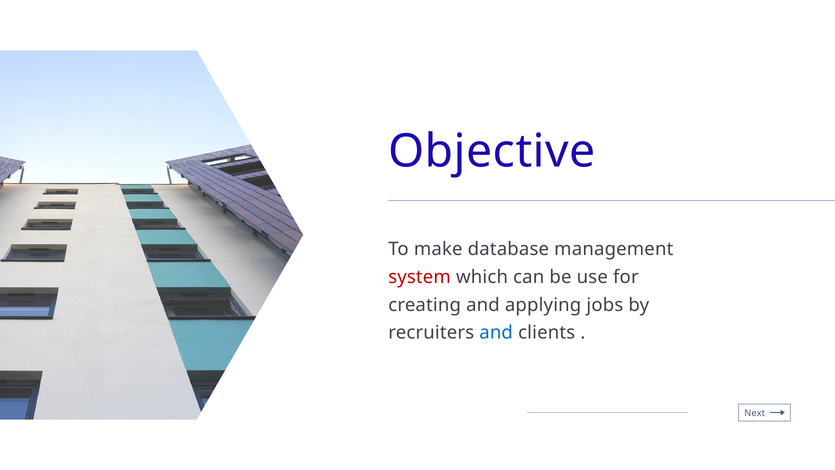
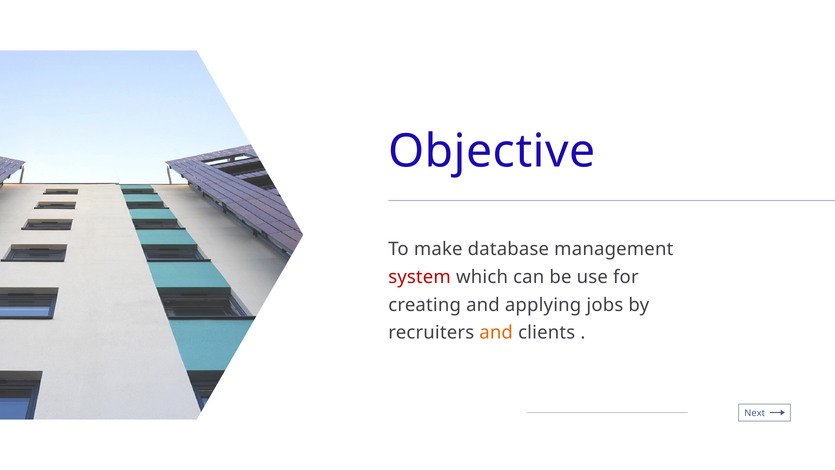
and at (496, 333) colour: blue -> orange
